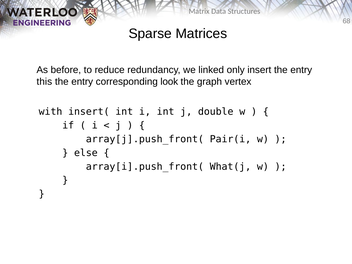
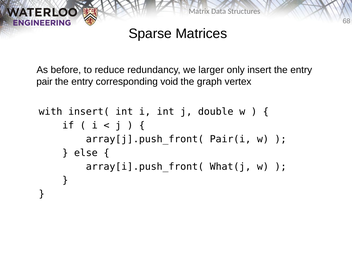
linked: linked -> larger
this: this -> pair
look: look -> void
